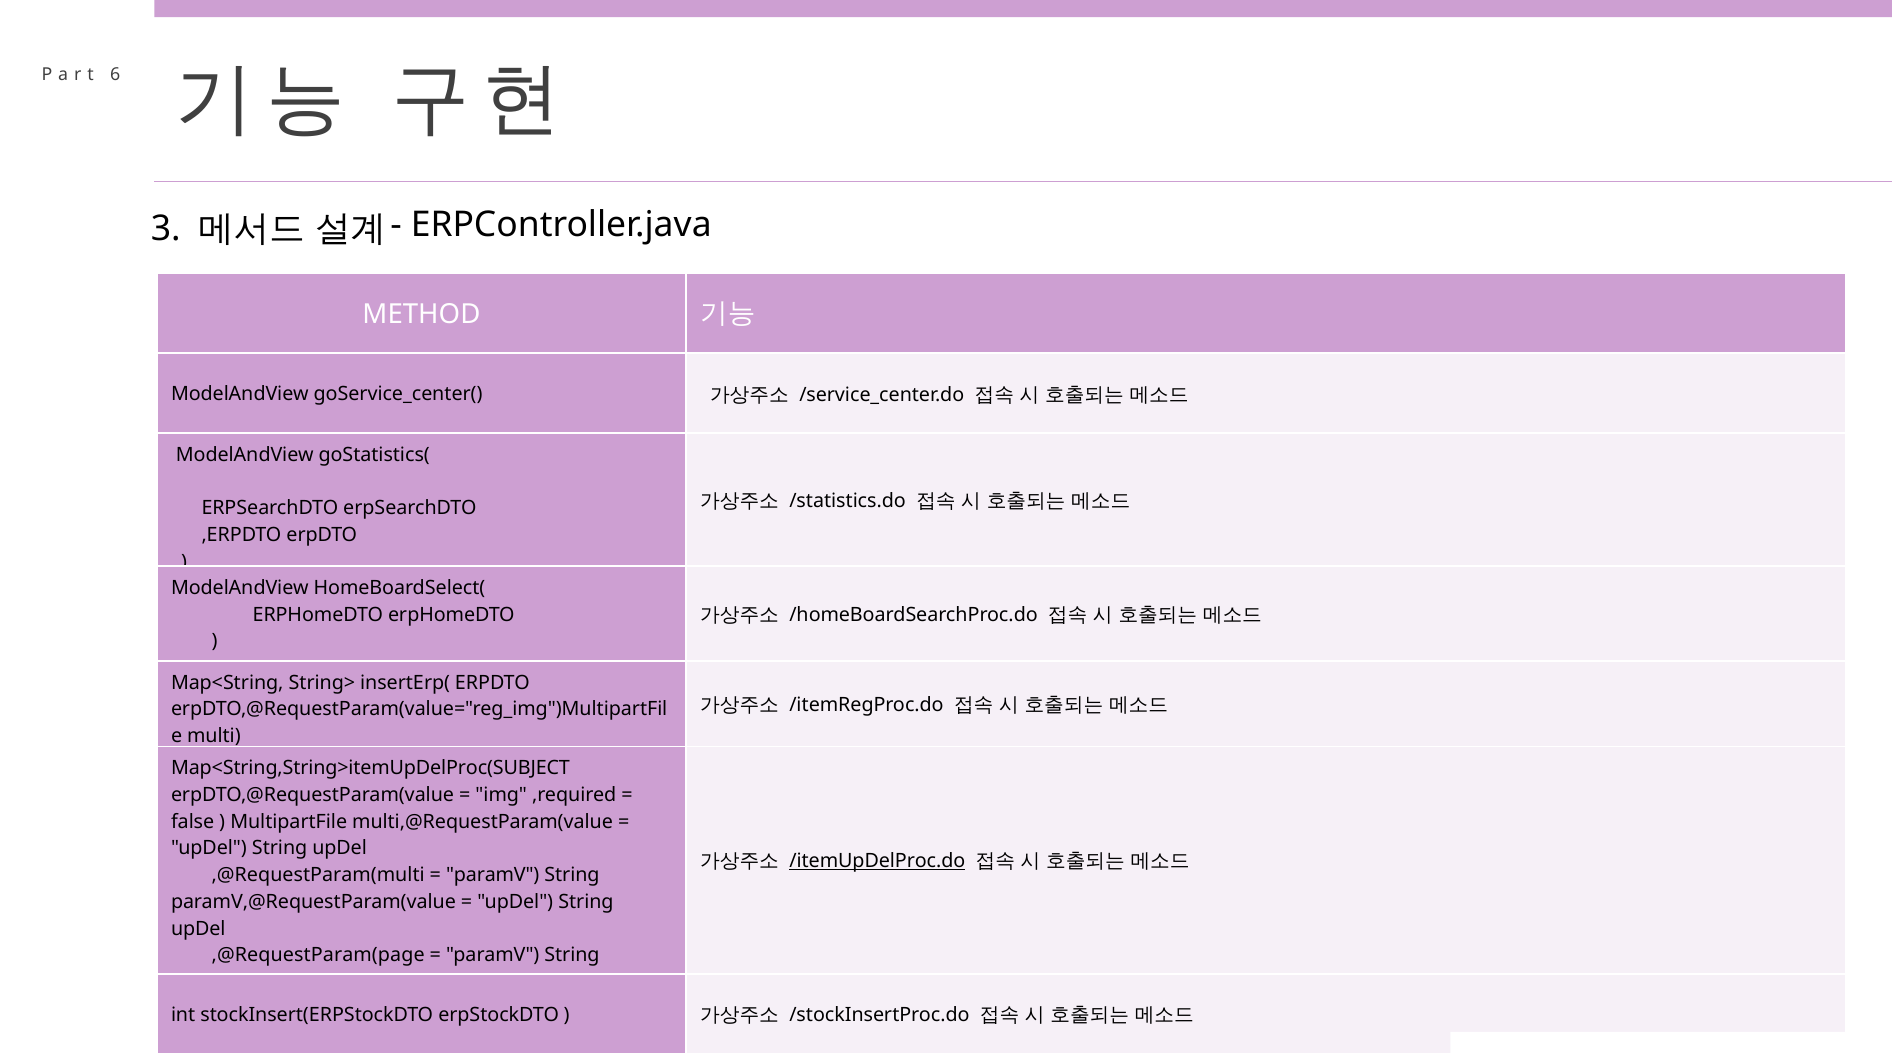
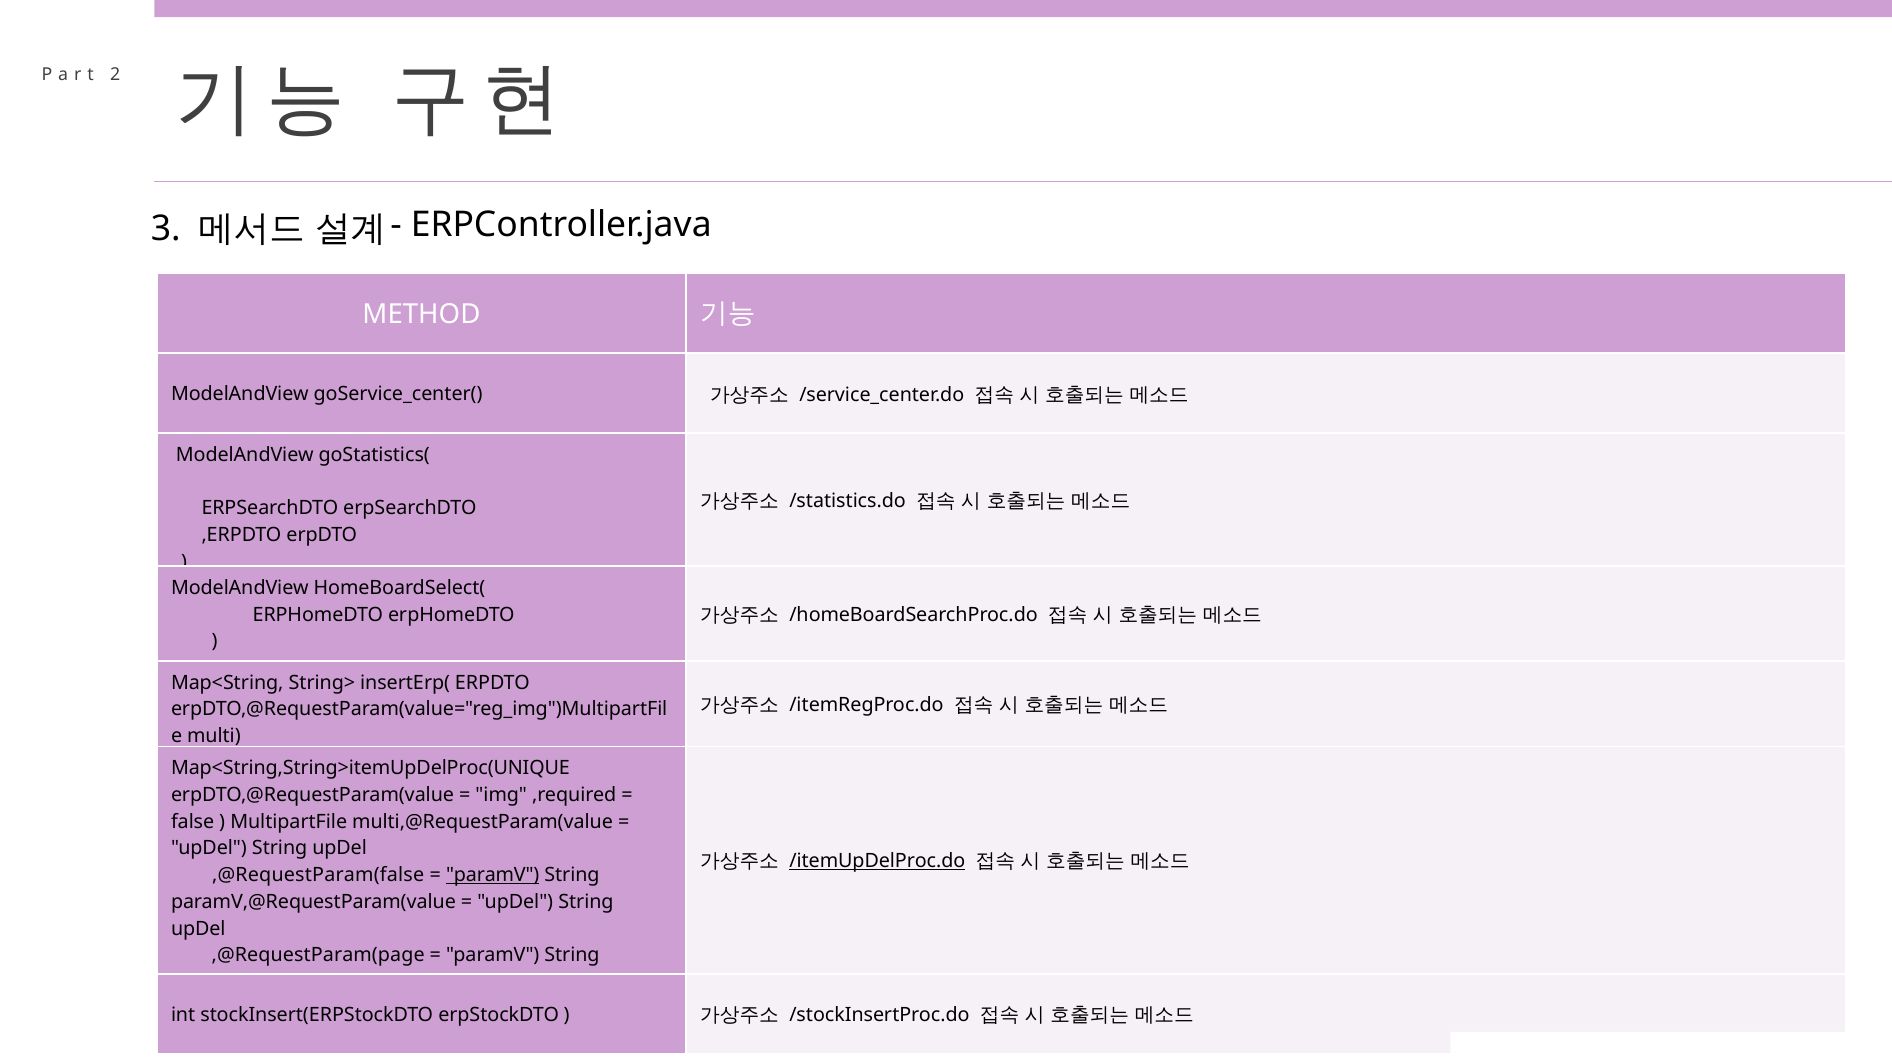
6: 6 -> 2
Map<String,String>itemUpDelProc(SUBJECT: Map<String,String>itemUpDelProc(SUBJECT -> Map<String,String>itemUpDelProc(UNIQUE
,@RequestParam(multi: ,@RequestParam(multi -> ,@RequestParam(false
paramV at (493, 875) underline: none -> present
